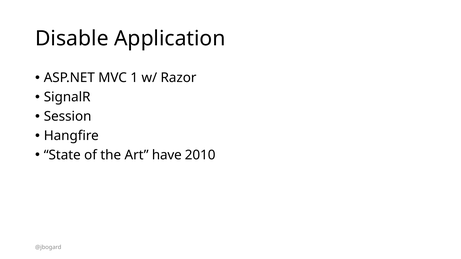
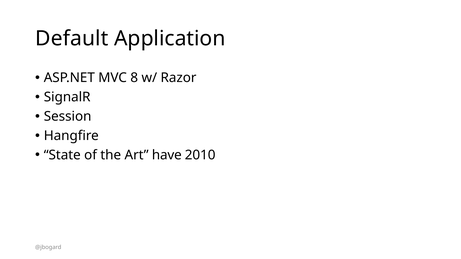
Disable: Disable -> Default
1: 1 -> 8
